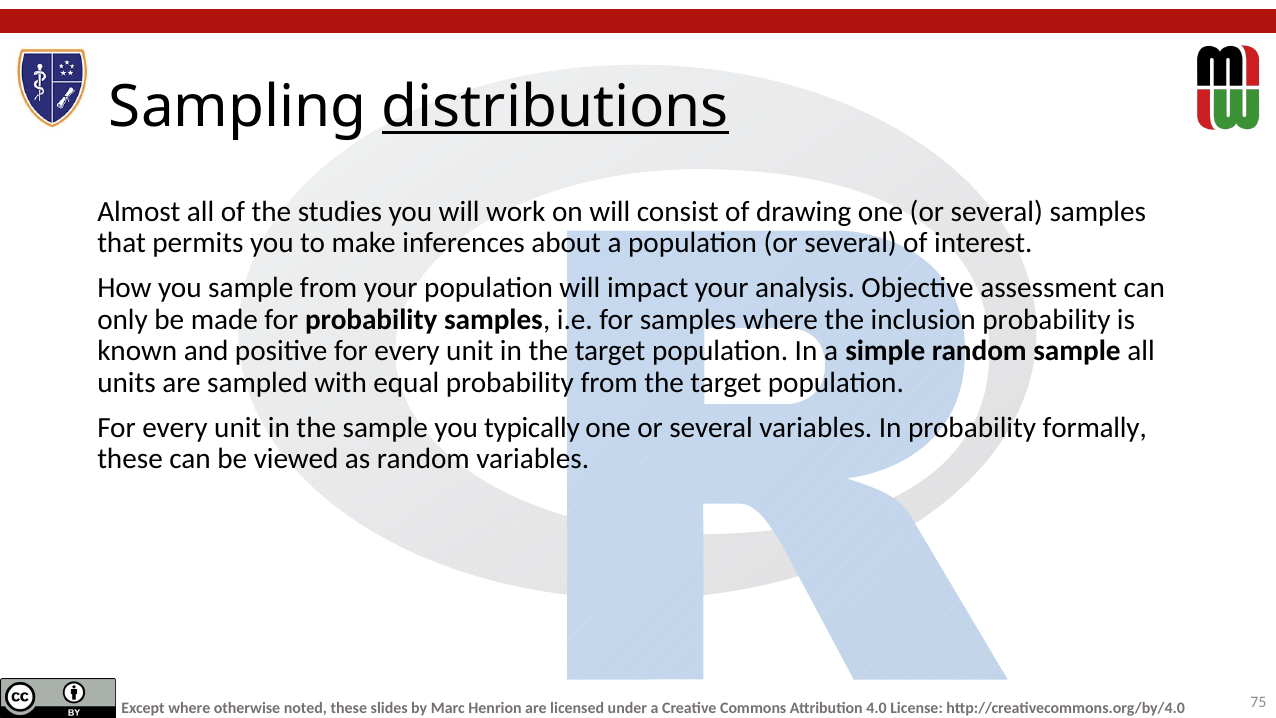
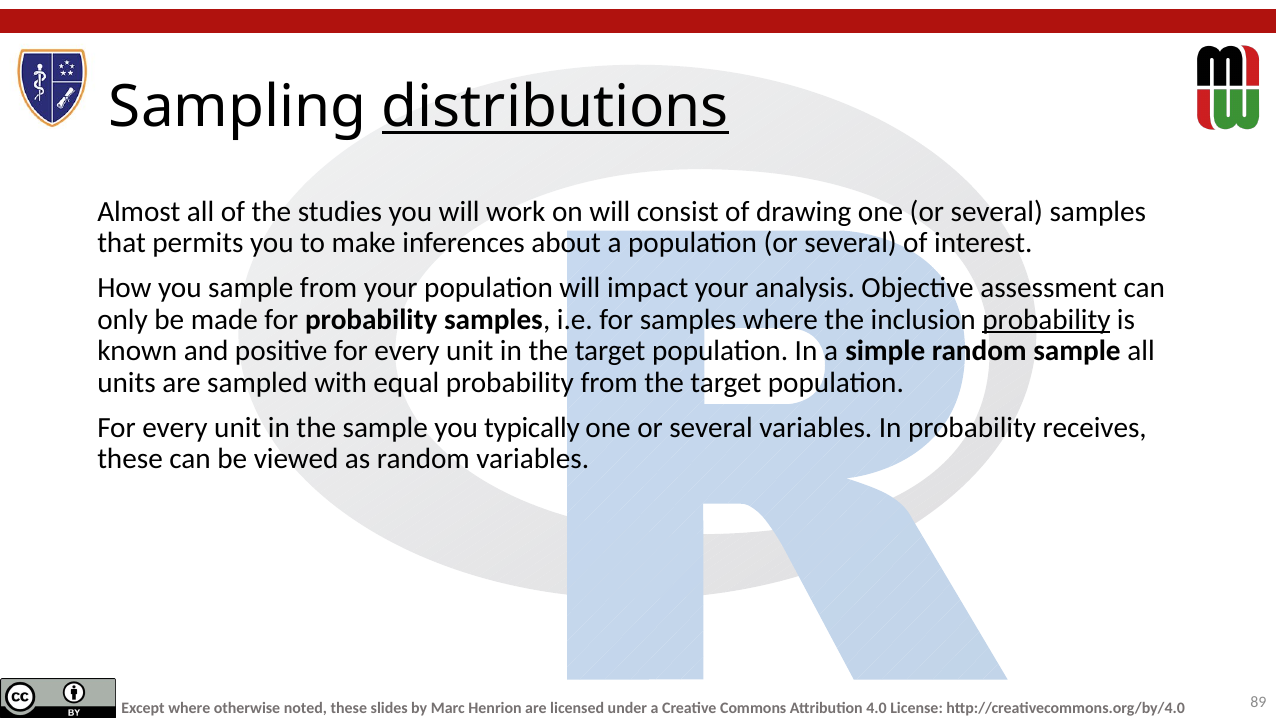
probability at (1046, 319) underline: none -> present
formally: formally -> receives
75: 75 -> 89
